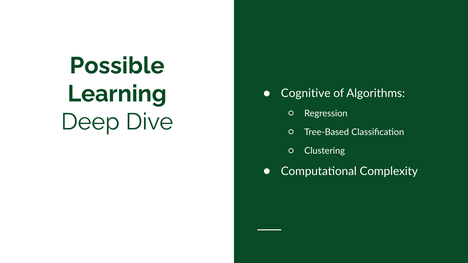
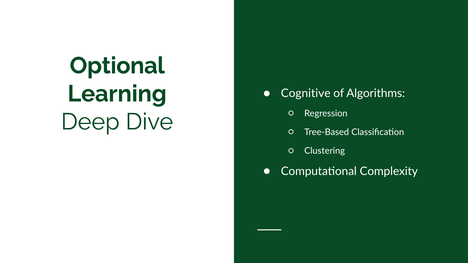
Possible: Possible -> Optional
